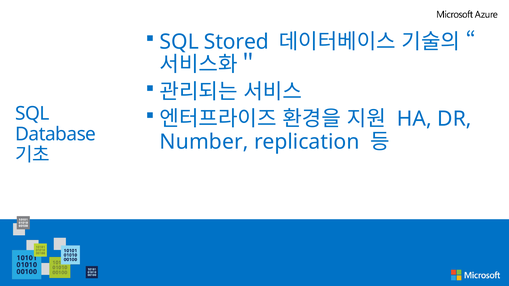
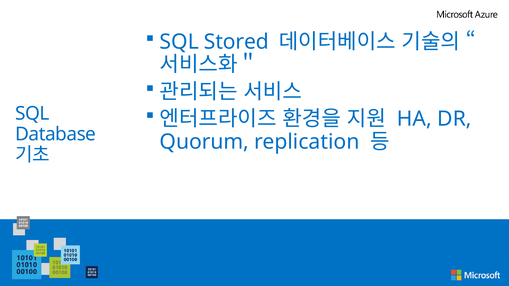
Number: Number -> Quorum
